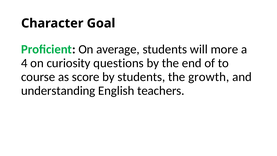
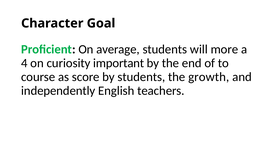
questions: questions -> important
understanding: understanding -> independently
